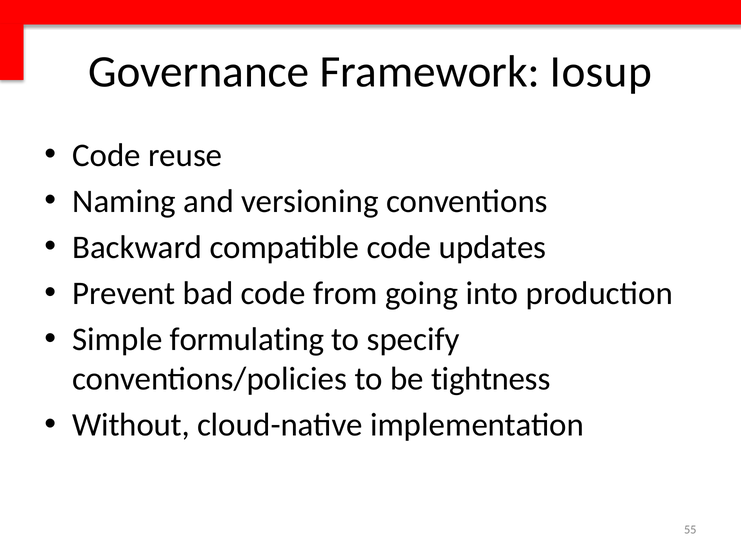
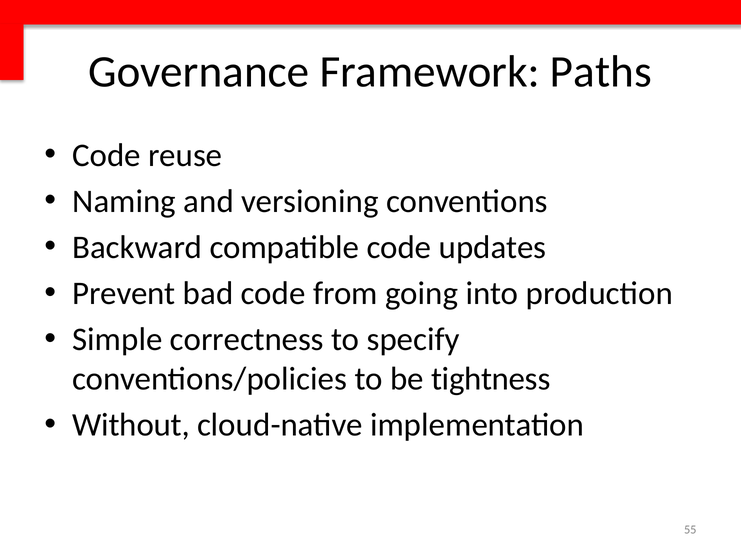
Iosup: Iosup -> Paths
formulating: formulating -> correctness
